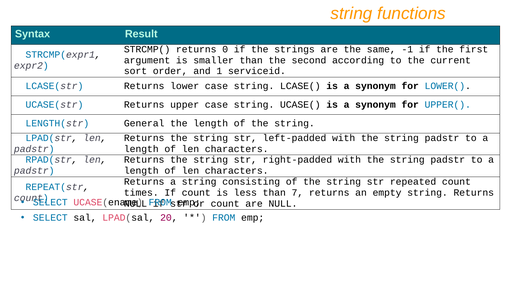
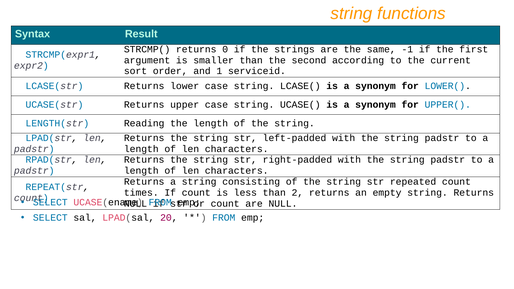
General: General -> Reading
7: 7 -> 2
